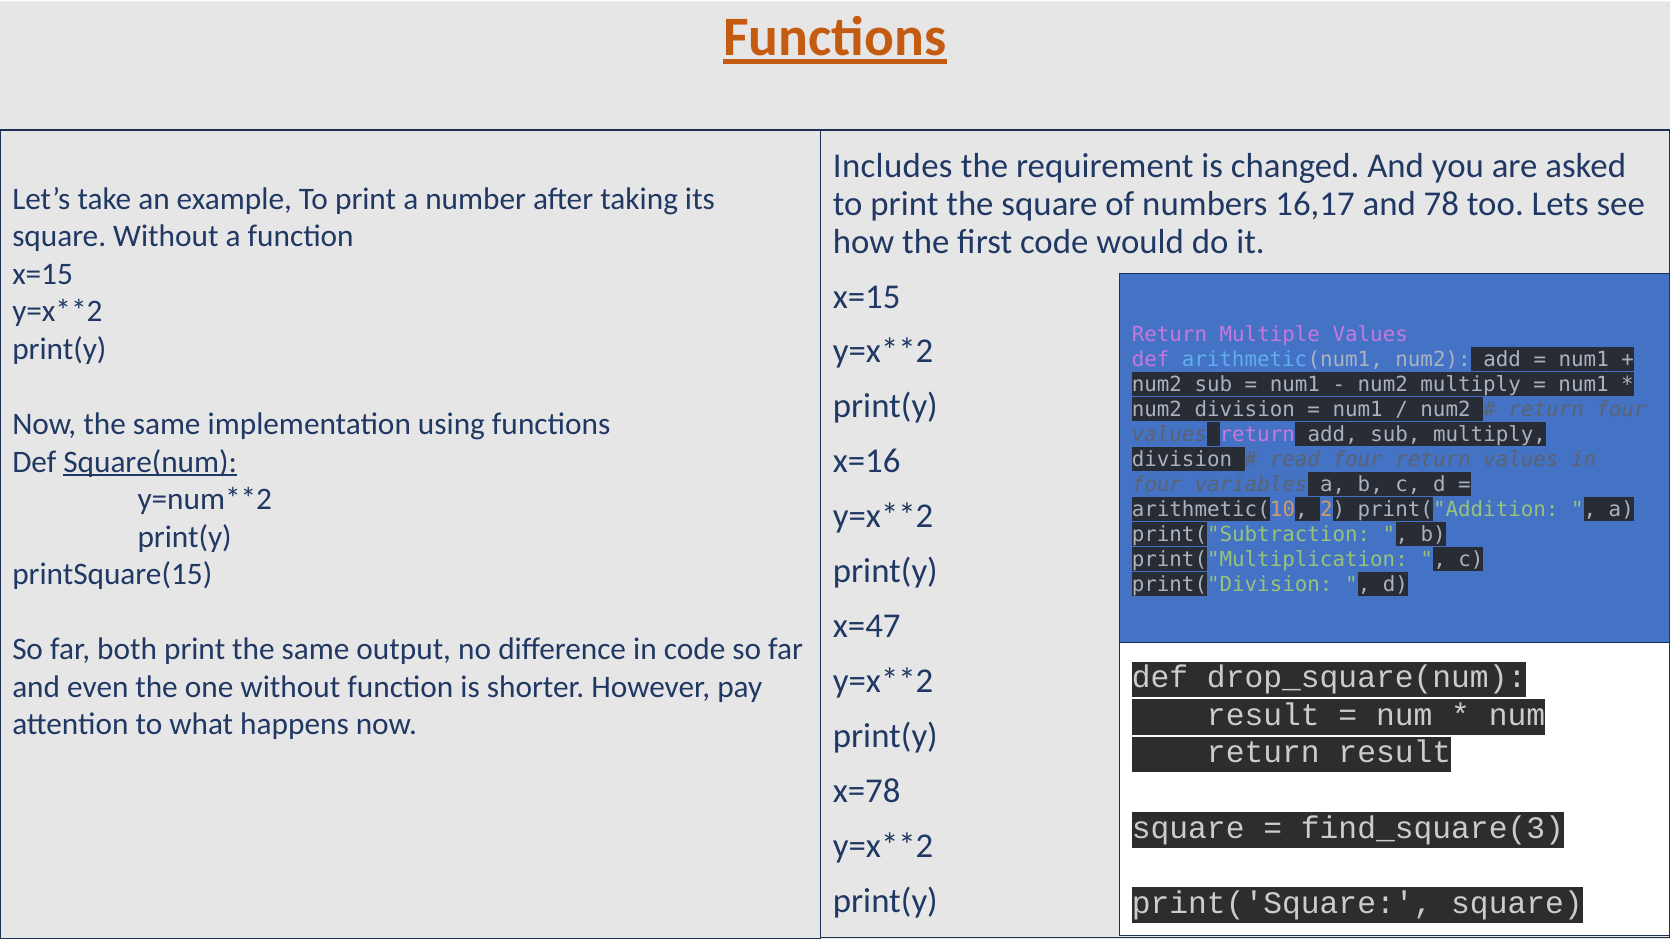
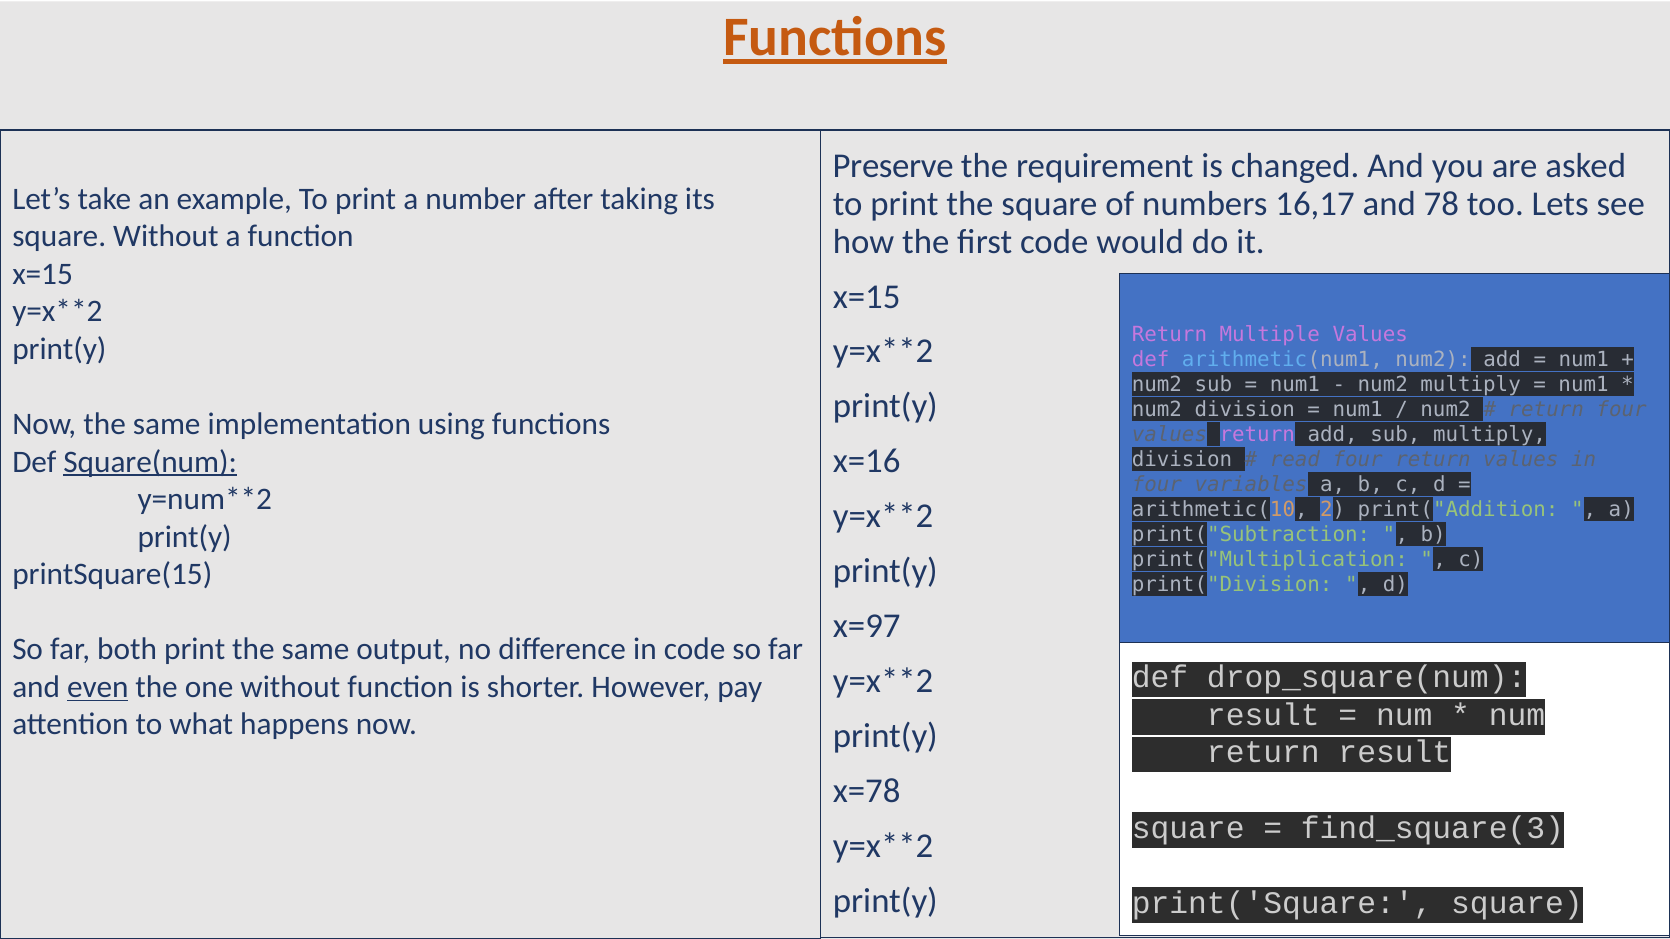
Includes: Includes -> Preserve
x=47: x=47 -> x=97
even underline: none -> present
